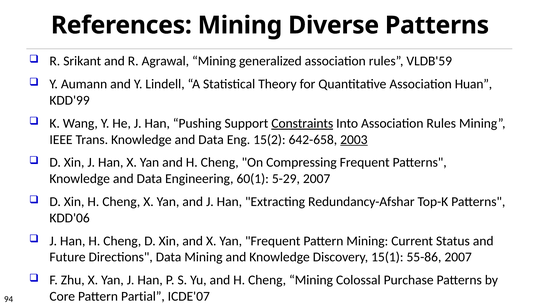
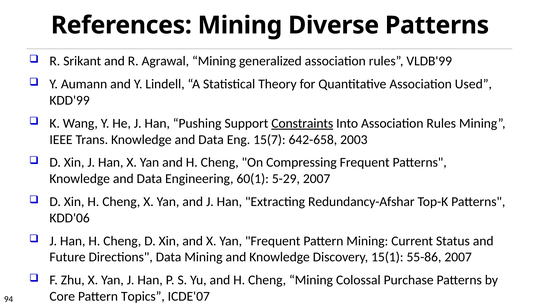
VLDB'59: VLDB'59 -> VLDB'99
Huan: Huan -> Used
15(2: 15(2 -> 15(7
2003 underline: present -> none
Partial: Partial -> Topics
